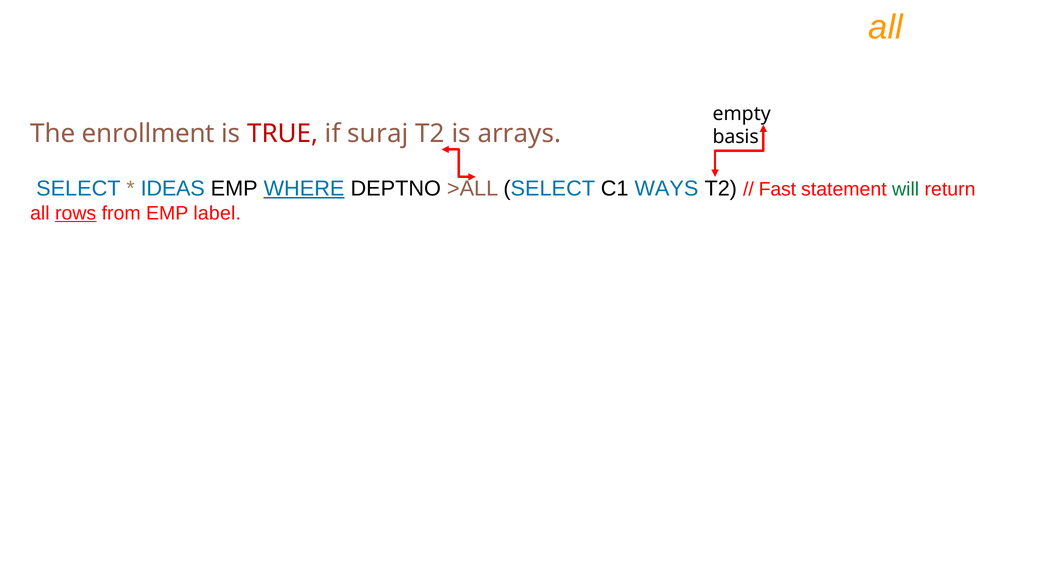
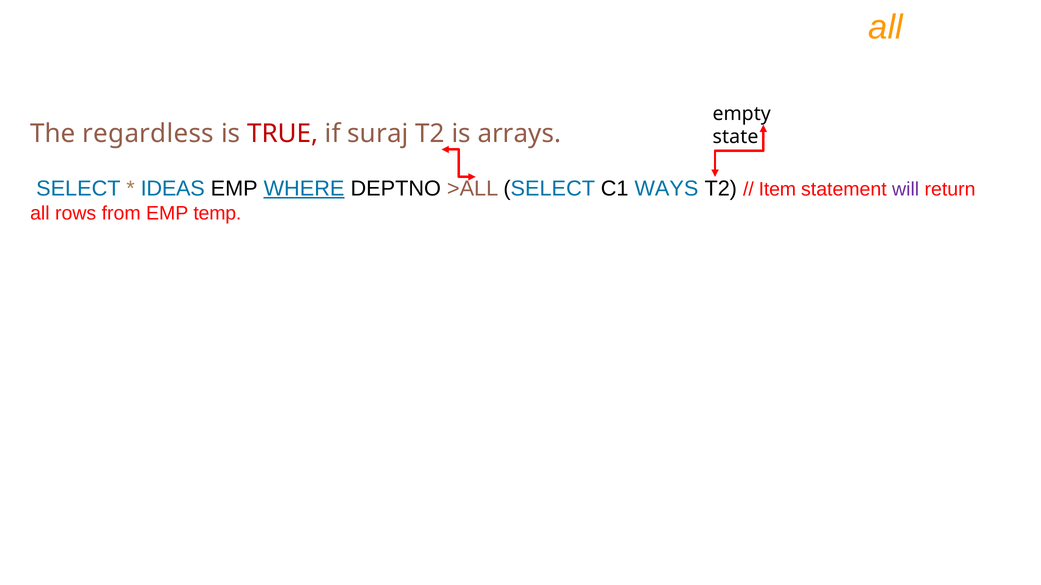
enrollment: enrollment -> regardless
basis: basis -> state
Fast: Fast -> Item
will colour: green -> purple
rows underline: present -> none
label: label -> temp
